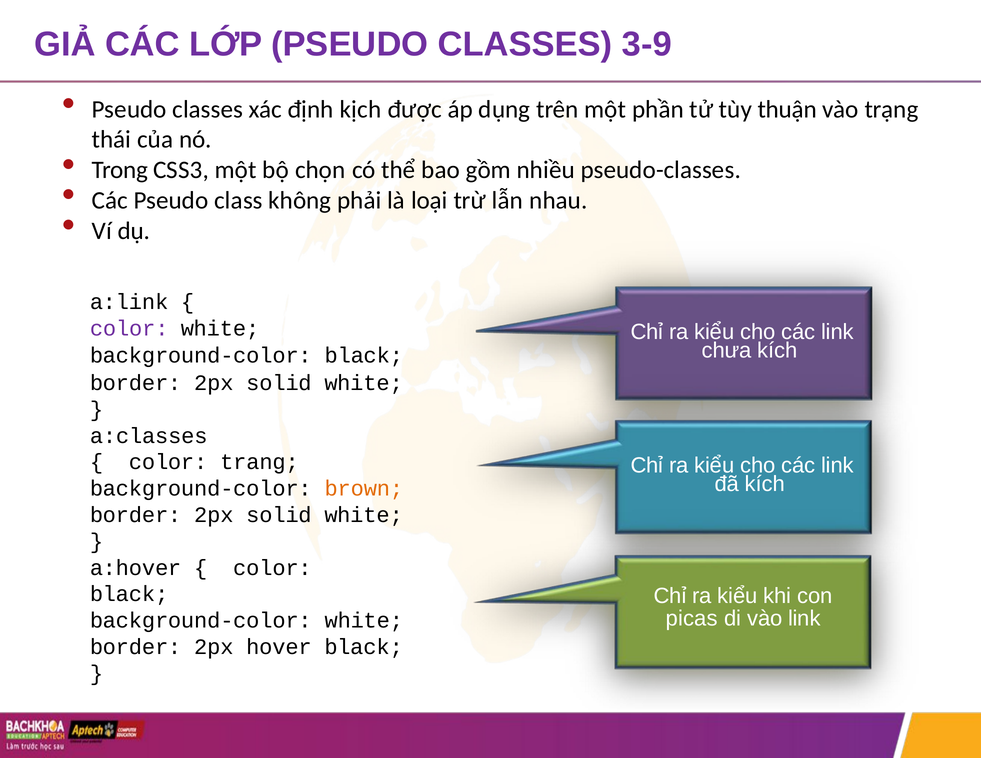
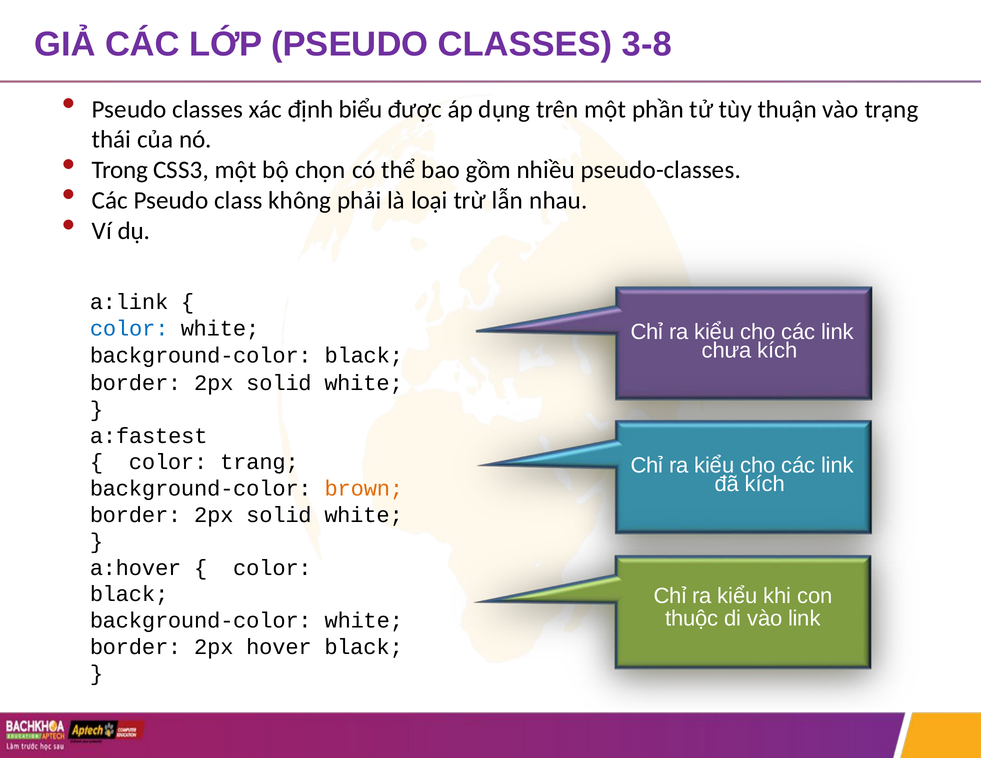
3-9: 3-9 -> 3-8
kịch: kịch -> biểu
color at (129, 329) colour: purple -> blue
a:classes: a:classes -> a:fastest
picas: picas -> thuộc
